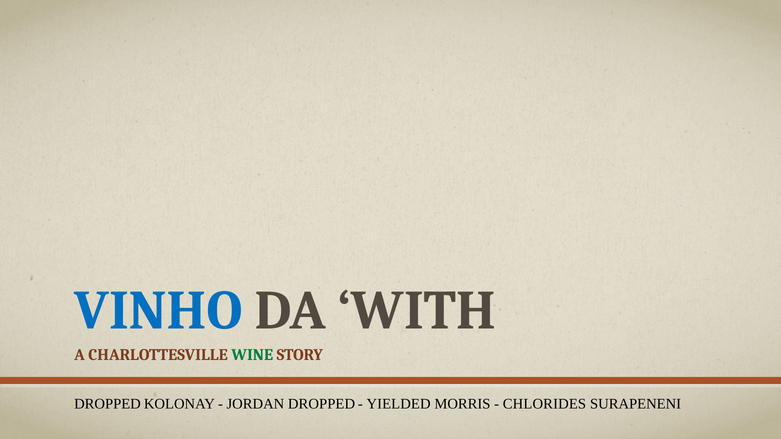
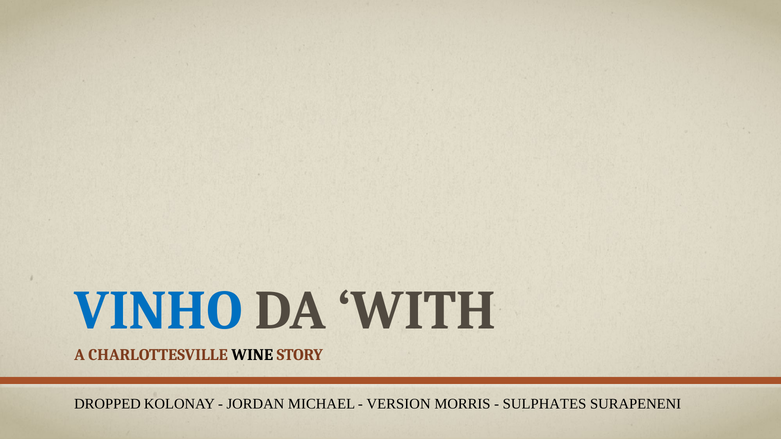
WINE colour: green -> black
JORDAN DROPPED: DROPPED -> MICHAEL
YIELDED: YIELDED -> VERSION
CHLORIDES: CHLORIDES -> SULPHATES
